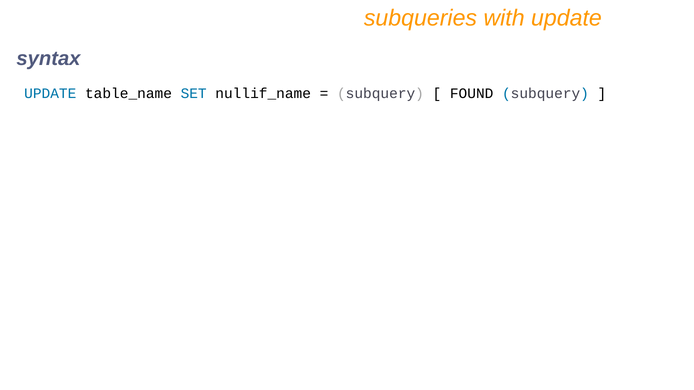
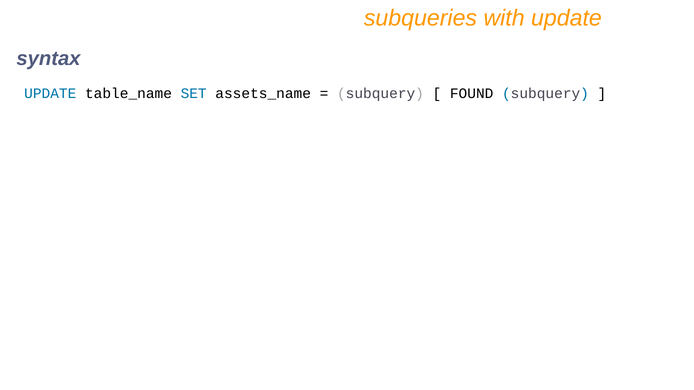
nullif_name: nullif_name -> assets_name
